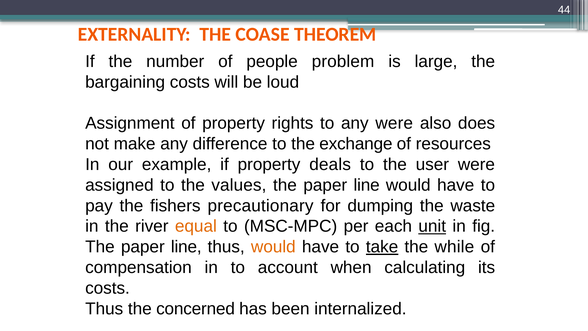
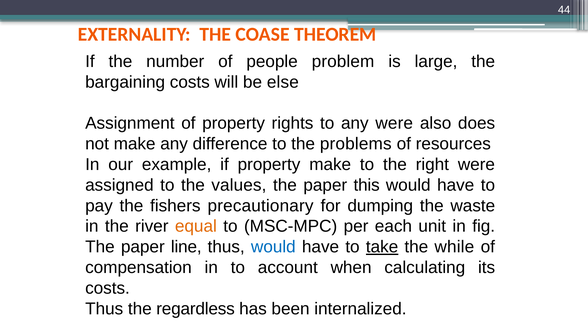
loud: loud -> else
exchange: exchange -> problems
property deals: deals -> make
user: user -> right
line at (367, 185): line -> this
unit underline: present -> none
would at (273, 247) colour: orange -> blue
concerned: concerned -> regardless
